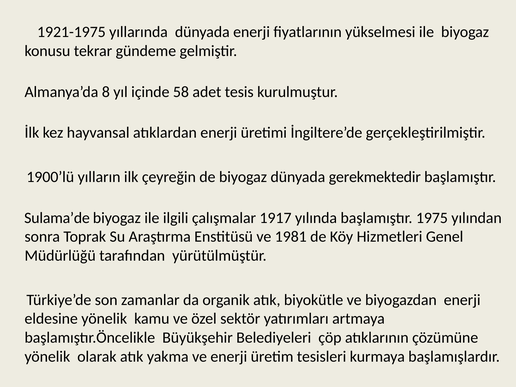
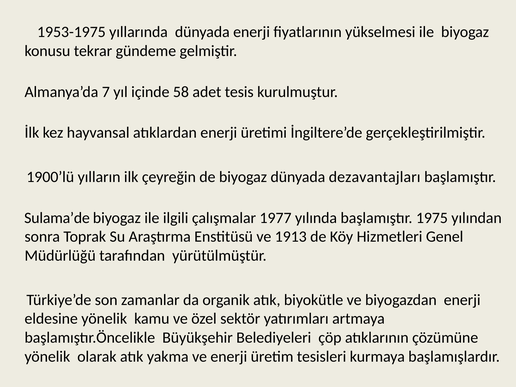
1921-1975: 1921-1975 -> 1953-1975
8: 8 -> 7
gerekmektedir: gerekmektedir -> dezavantajları
1917: 1917 -> 1977
1981: 1981 -> 1913
